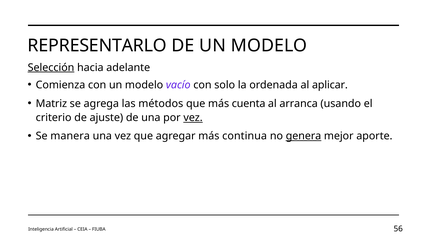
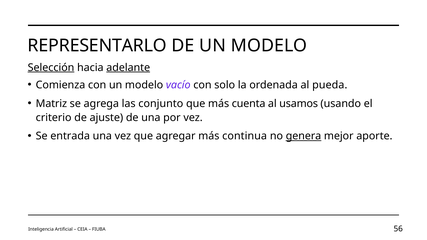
adelante underline: none -> present
aplicar: aplicar -> pueda
métodos: métodos -> conjunto
arranca: arranca -> usamos
vez at (193, 118) underline: present -> none
manera: manera -> entrada
